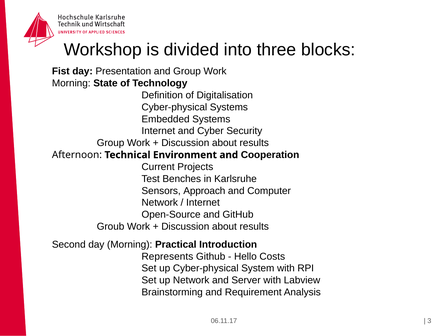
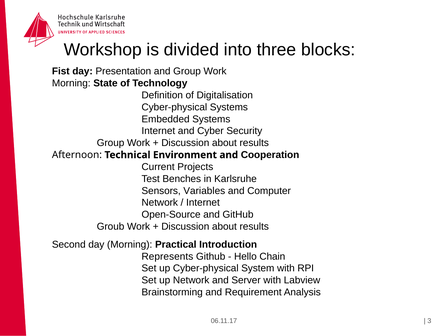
Approach: Approach -> Variables
Costs: Costs -> Chain
